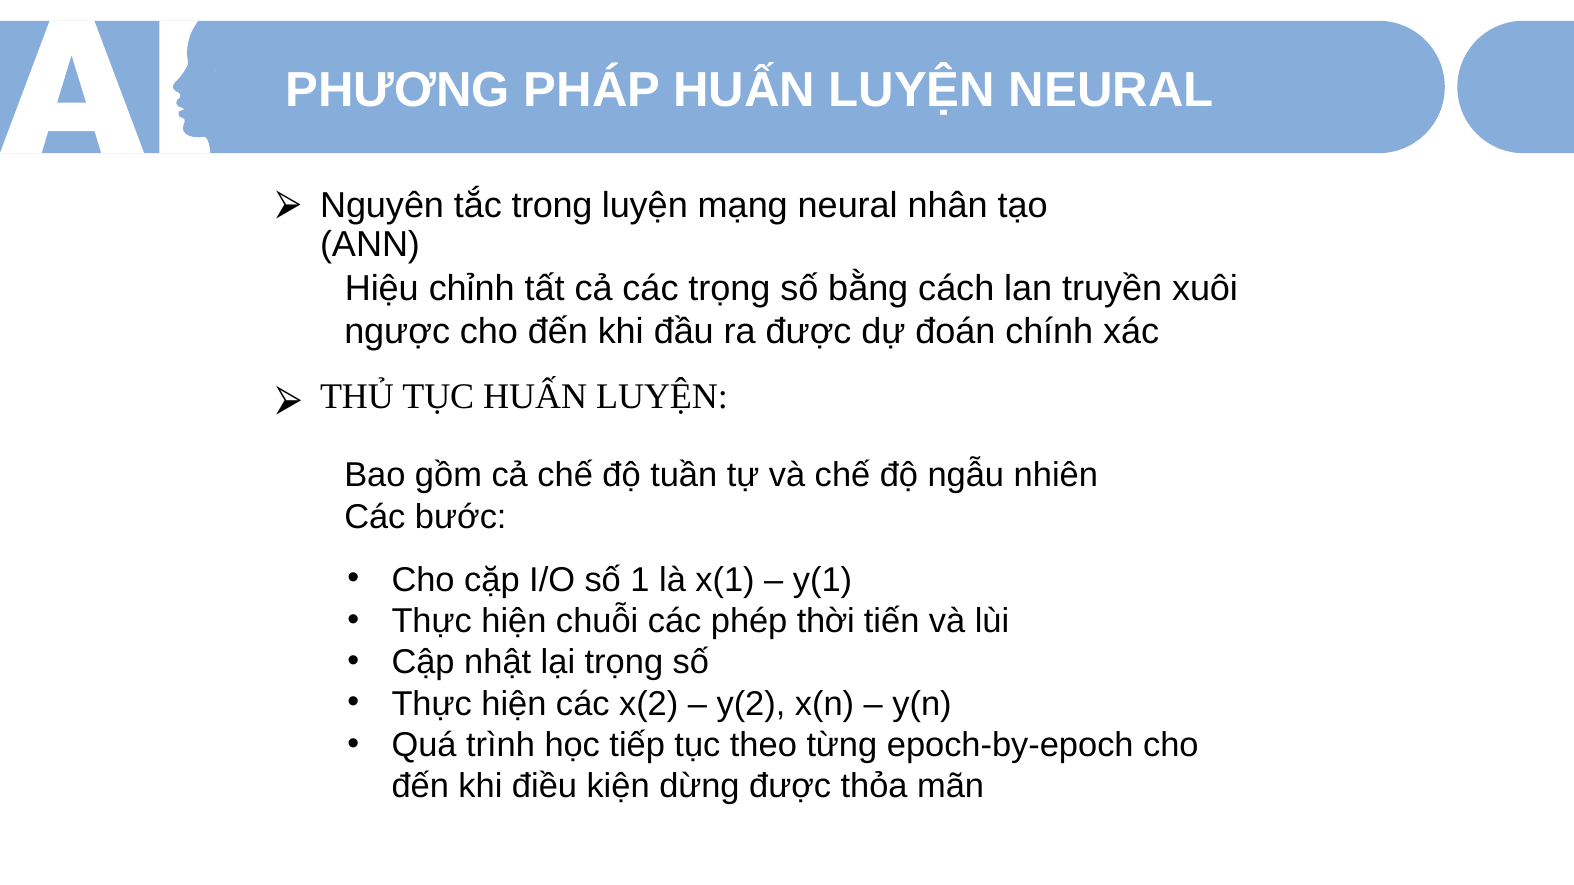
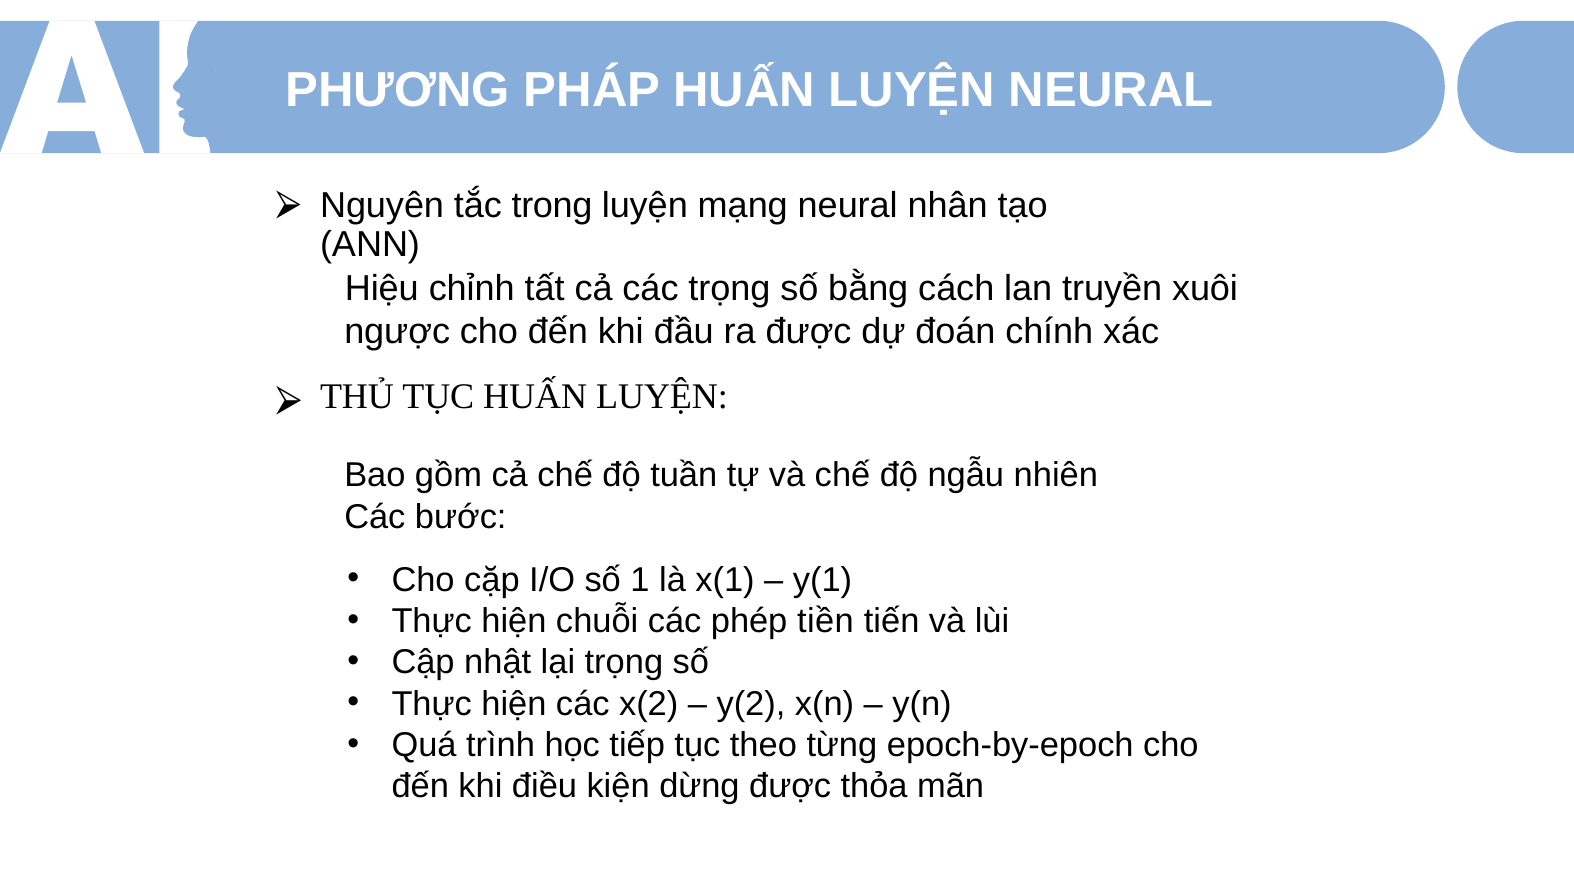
thời: thời -> tiền
